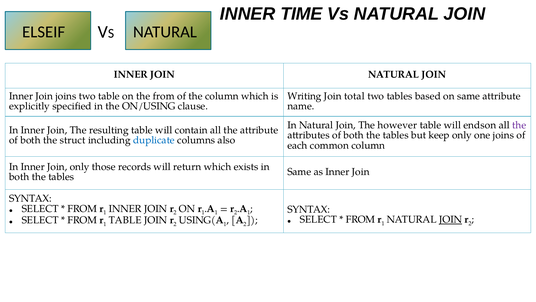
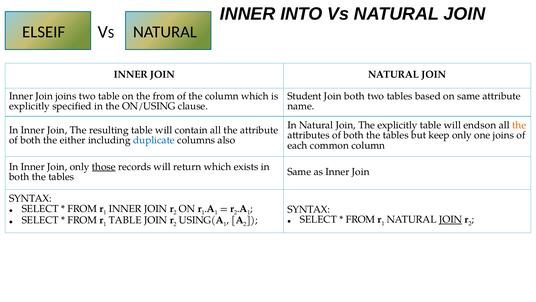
TIME: TIME -> INTO
Writing: Writing -> Student
Join total: total -> both
The however: however -> explicitly
the at (519, 125) colour: purple -> orange
struct: struct -> either
those underline: none -> present
